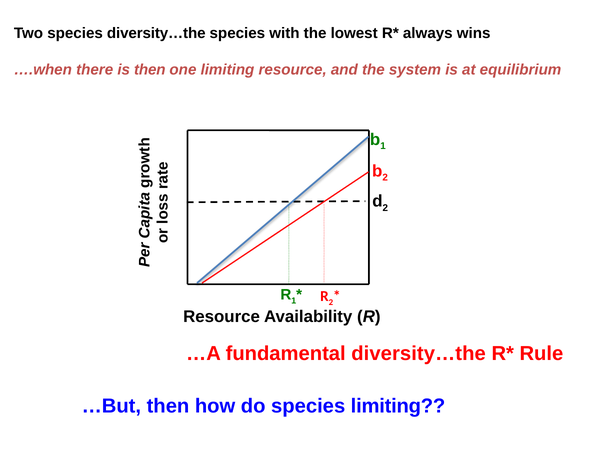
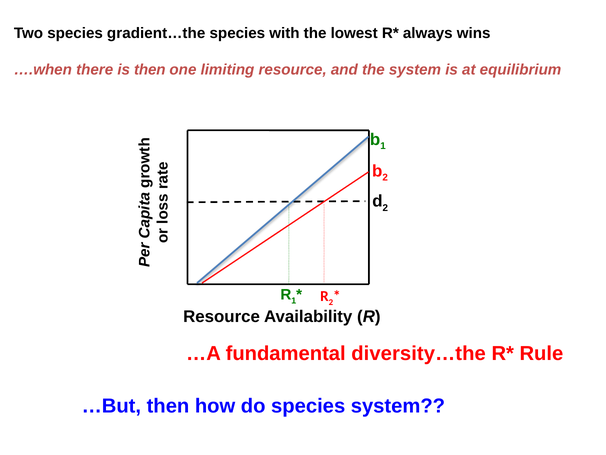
species diversity…the: diversity…the -> gradient…the
species limiting: limiting -> system
